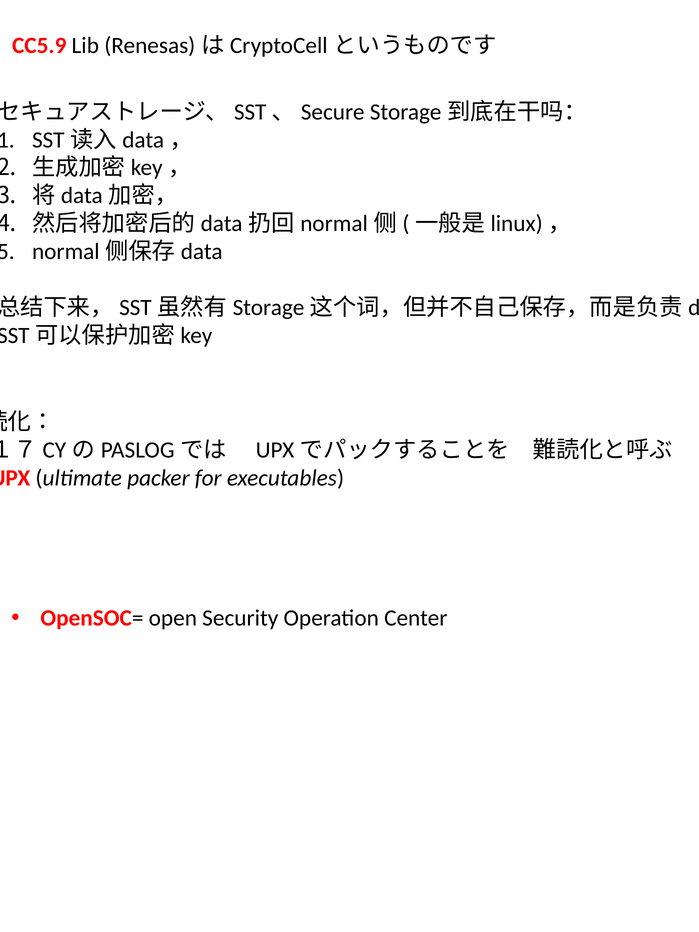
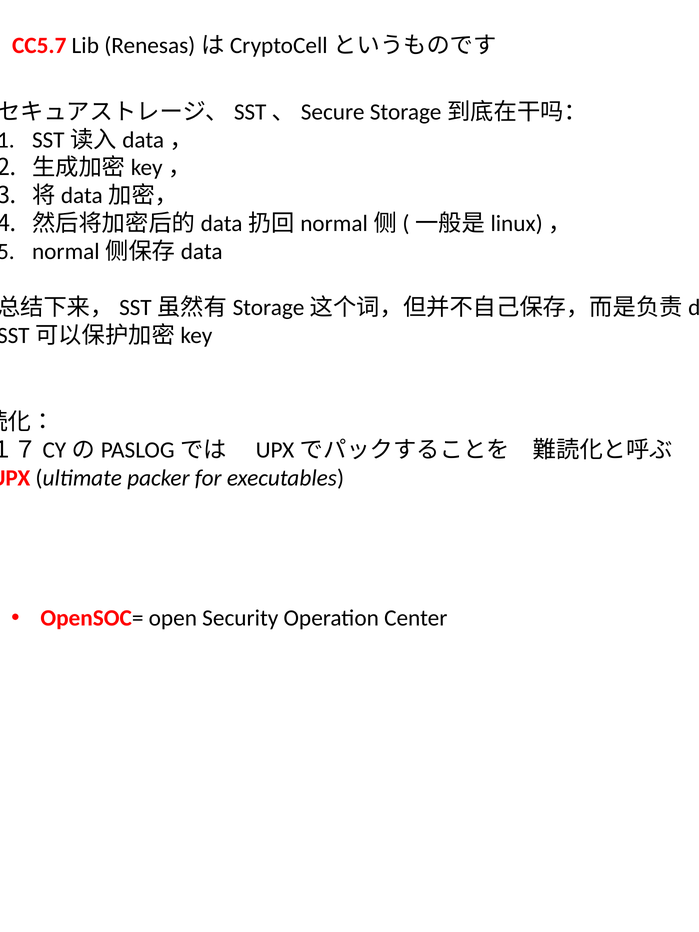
CC5.9: CC5.9 -> CC5.7
